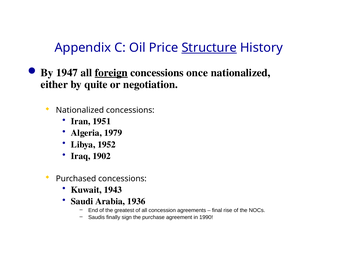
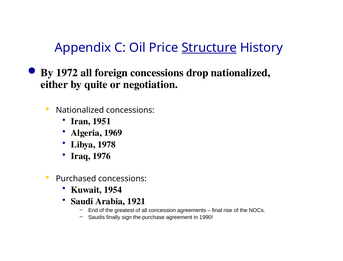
1947: 1947 -> 1972
foreign underline: present -> none
once: once -> drop
1979: 1979 -> 1969
1952: 1952 -> 1978
1902: 1902 -> 1976
1943: 1943 -> 1954
1936: 1936 -> 1921
